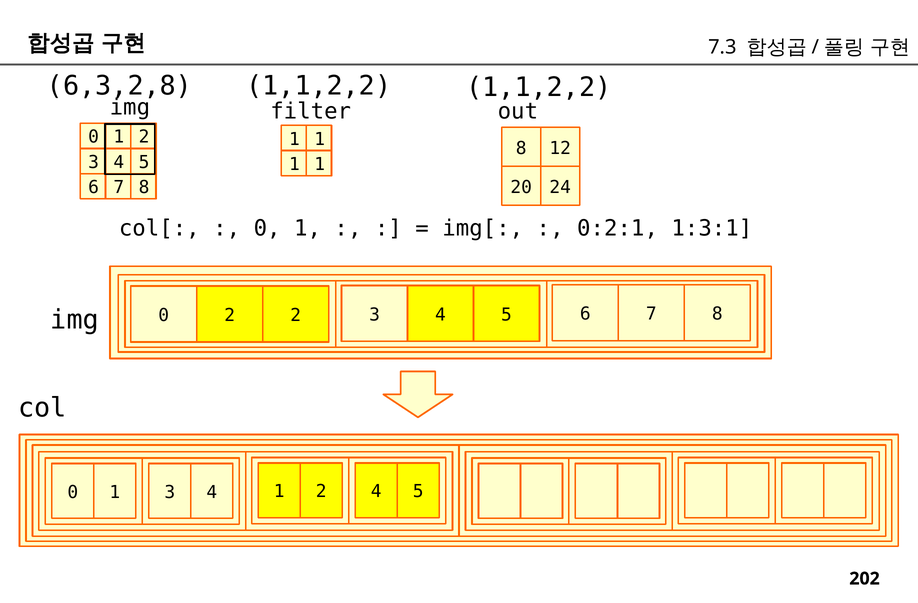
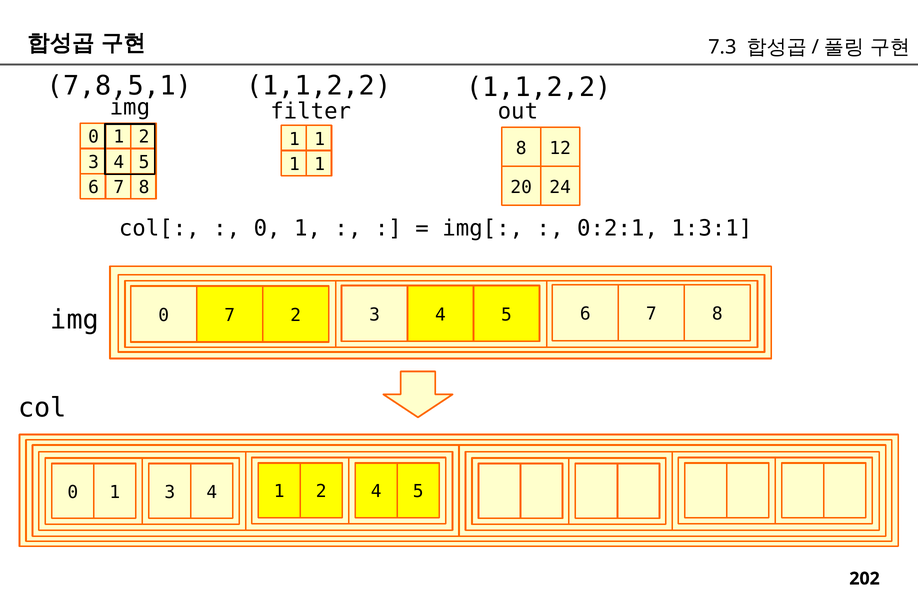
6,3,2,8: 6,3,2,8 -> 7,8,5,1
0 2: 2 -> 7
